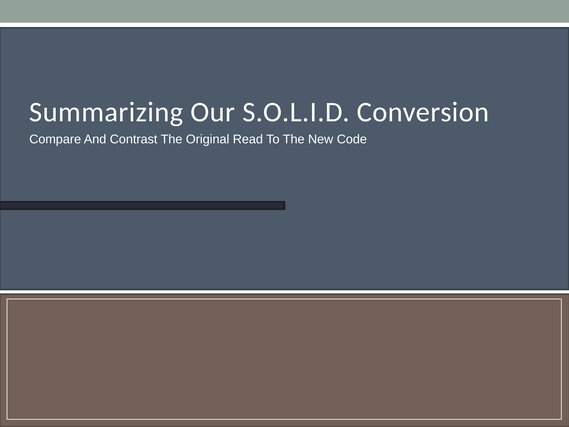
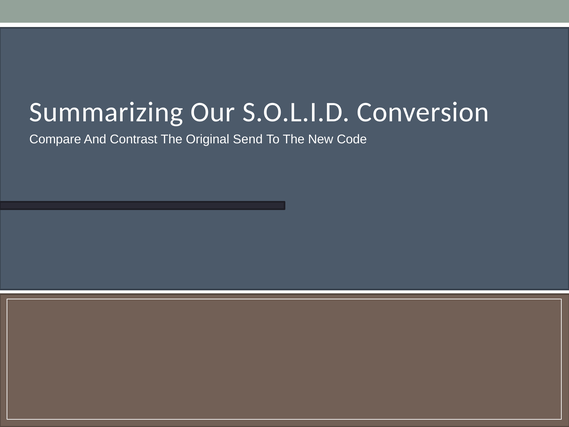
Read: Read -> Send
